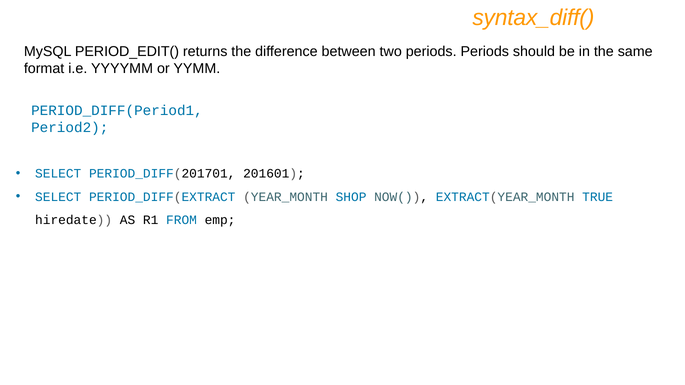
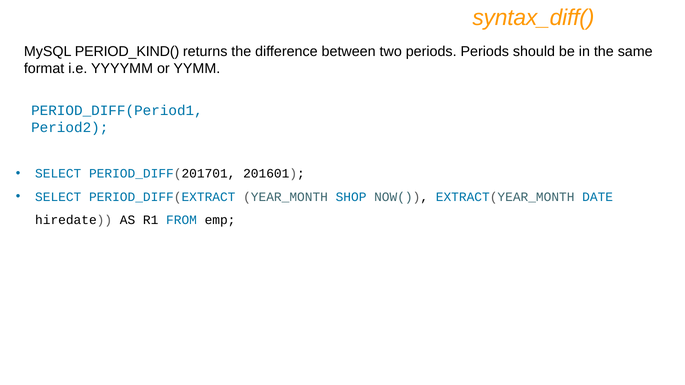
PERIOD_EDIT(: PERIOD_EDIT( -> PERIOD_KIND(
TRUE: TRUE -> DATE
